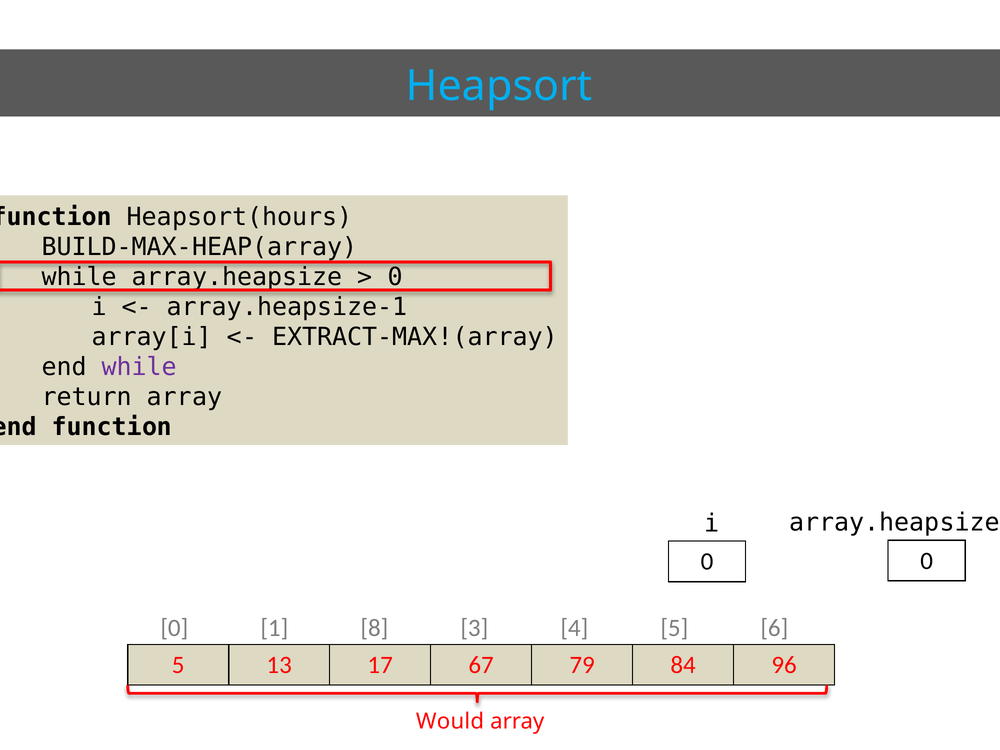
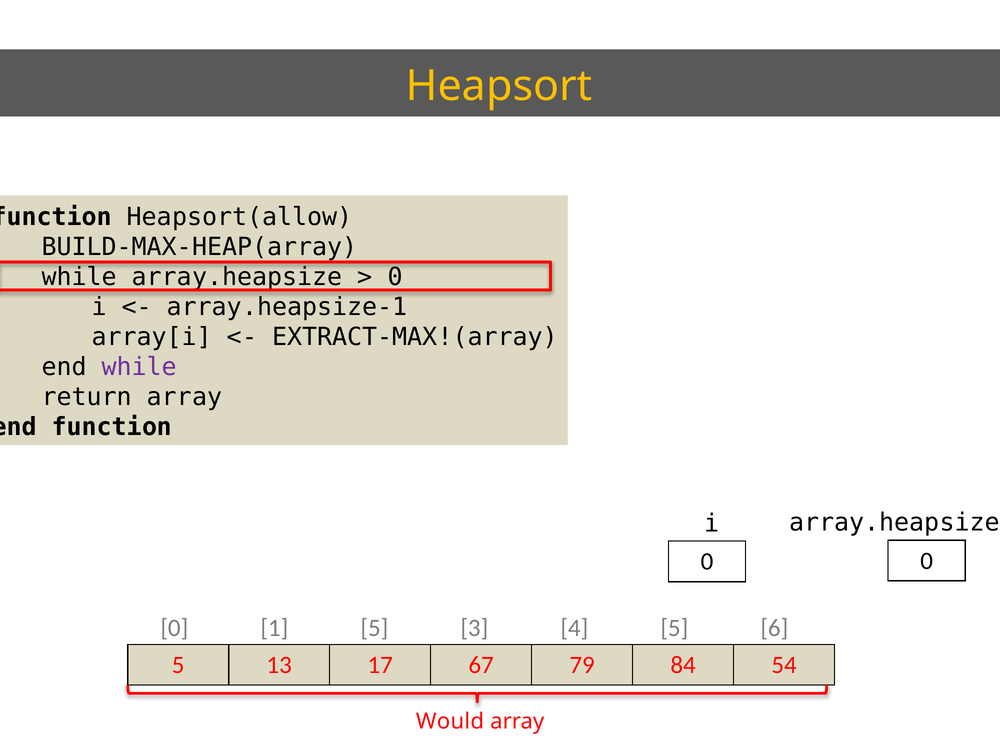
Heapsort colour: light blue -> yellow
Heapsort(hours: Heapsort(hours -> Heapsort(allow
1 8: 8 -> 5
96: 96 -> 54
